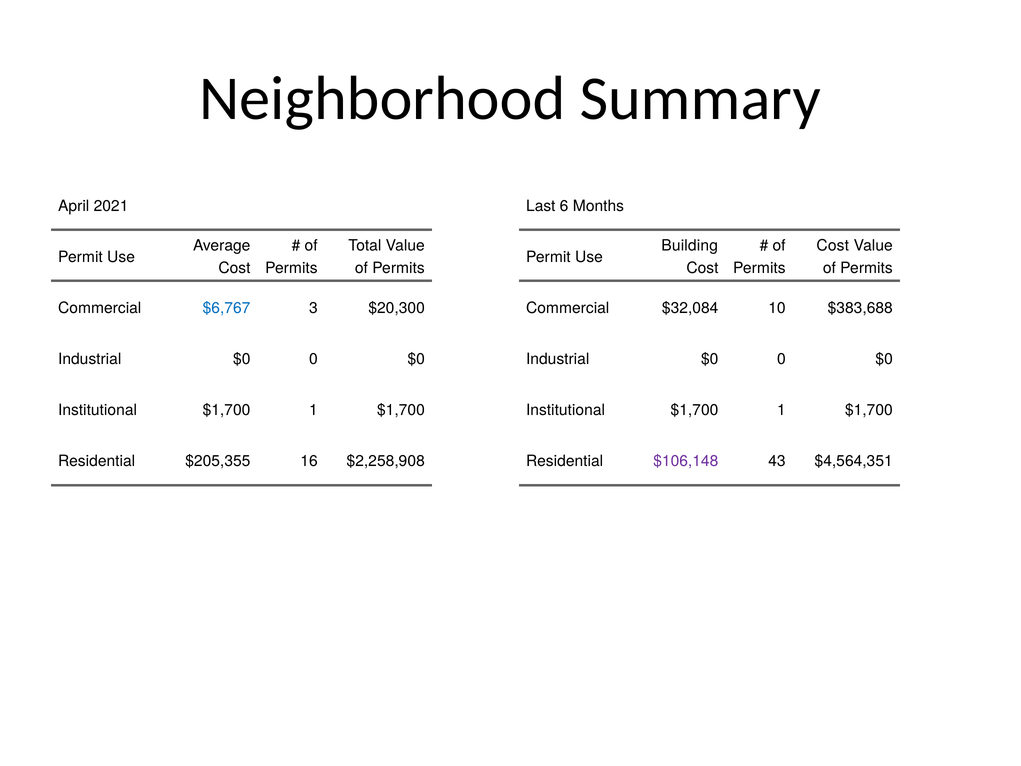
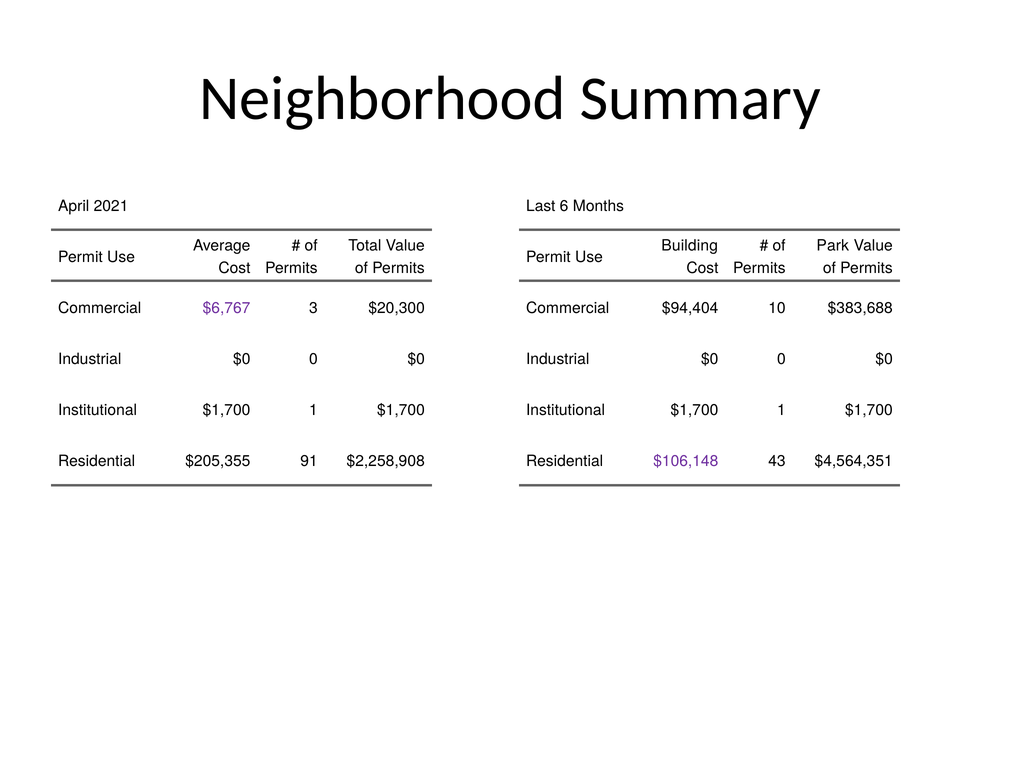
Cost at (833, 246): Cost -> Park
$6,767 colour: blue -> purple
$32,084: $32,084 -> $94,404
16: 16 -> 91
